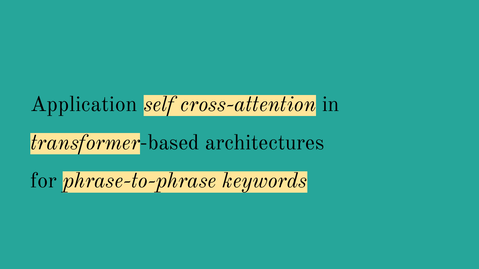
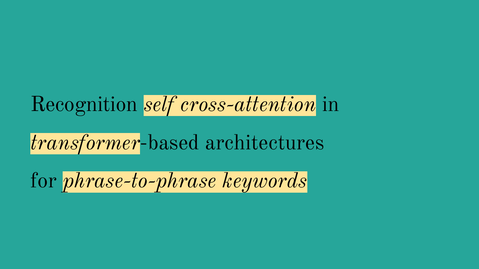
Application: Application -> Recognition
